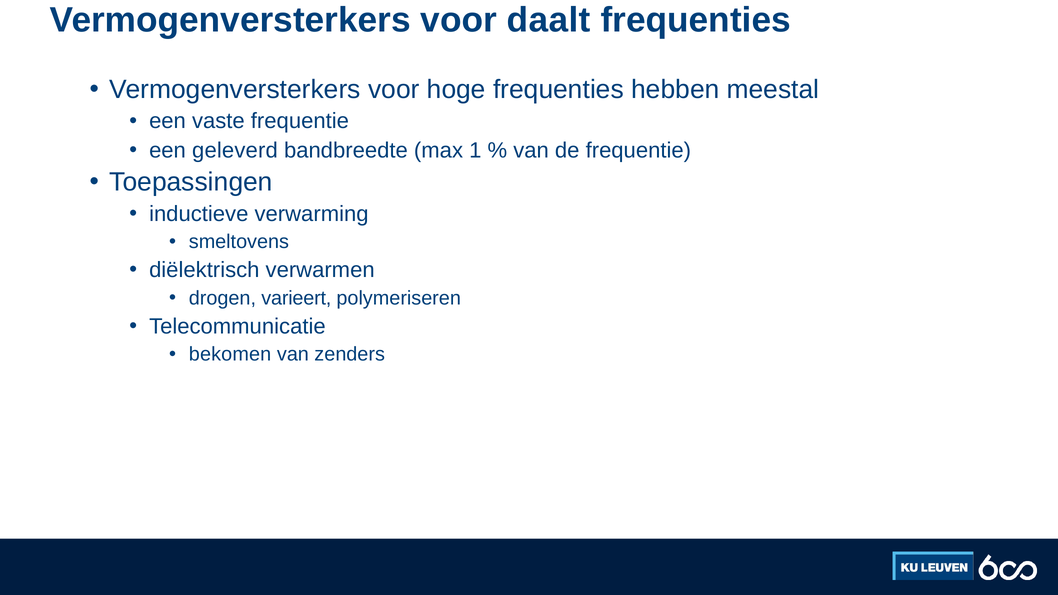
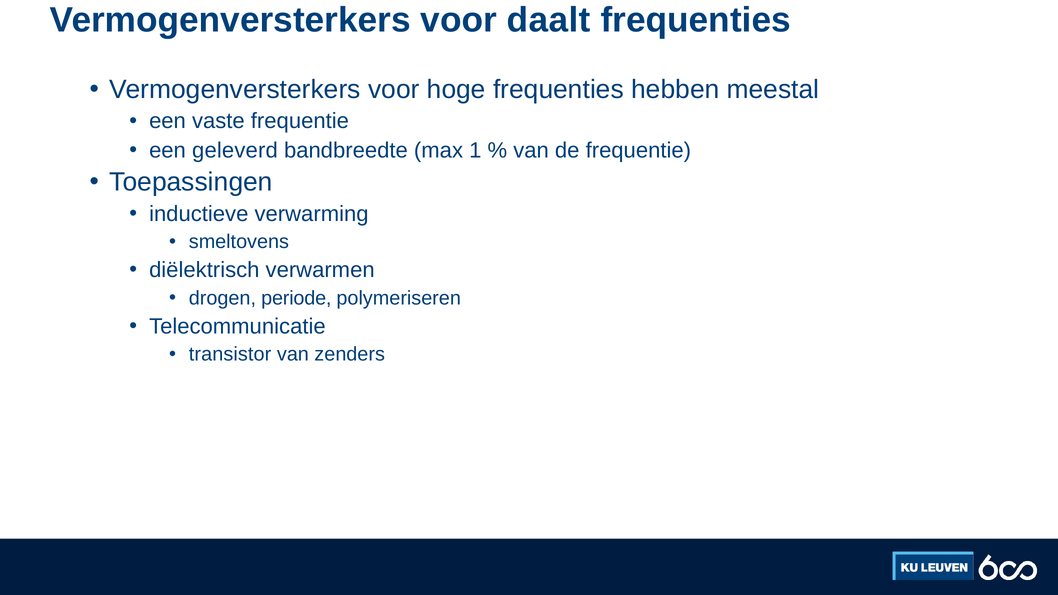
varieert: varieert -> periode
bekomen: bekomen -> transistor
